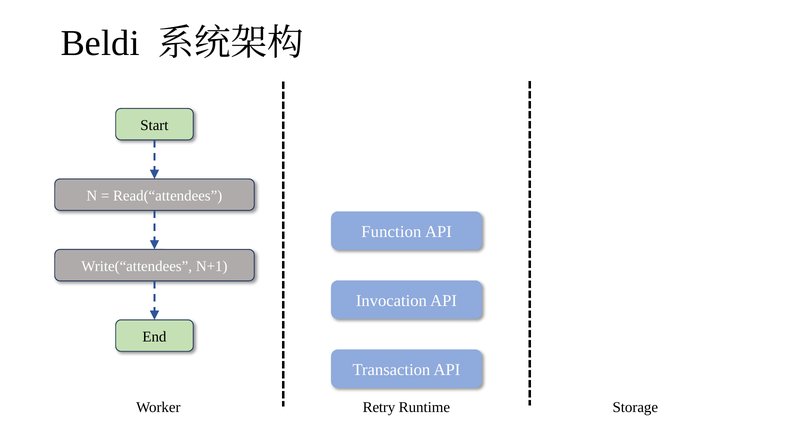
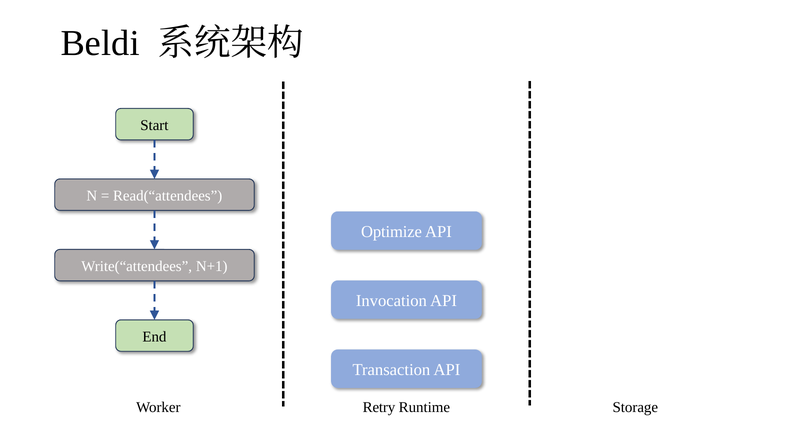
Function: Function -> Optimize
